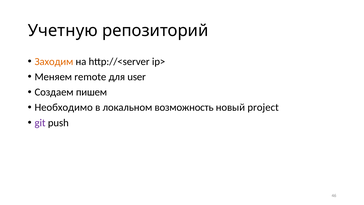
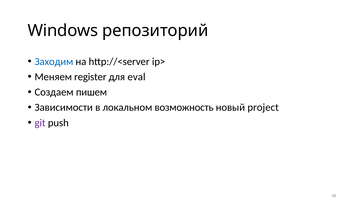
Учетную: Учетную -> Windows
Заходим colour: orange -> blue
remote: remote -> register
user: user -> eval
Необходимо: Необходимо -> Зависимости
